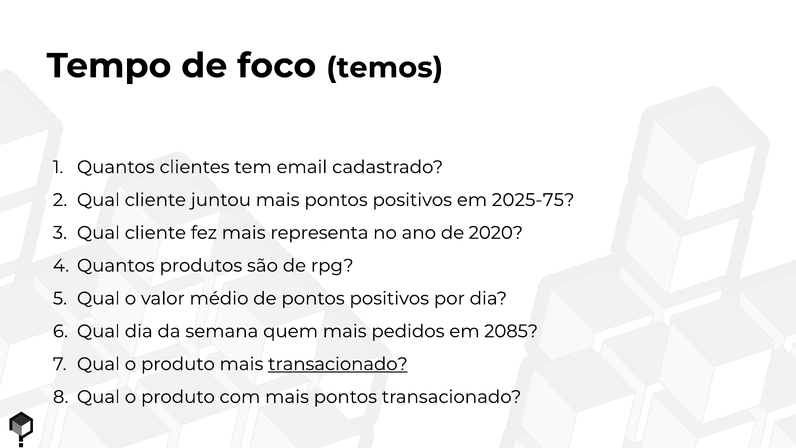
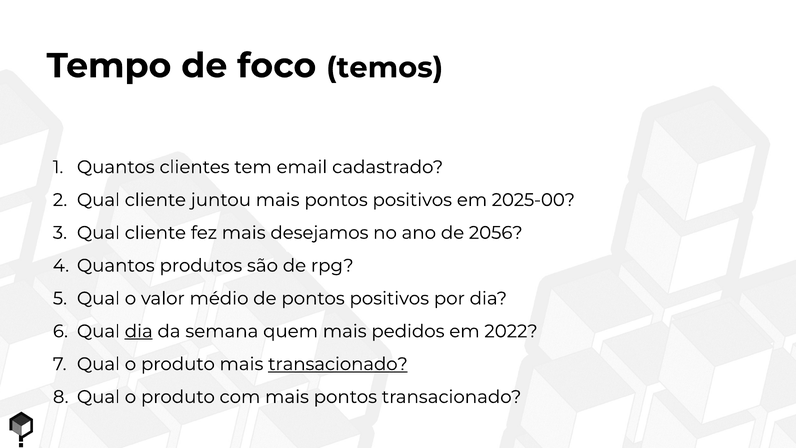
2025-75: 2025-75 -> 2025-00
representa: representa -> desejamos
2020: 2020 -> 2056
dia at (139, 331) underline: none -> present
2085: 2085 -> 2022
